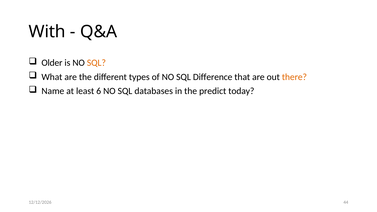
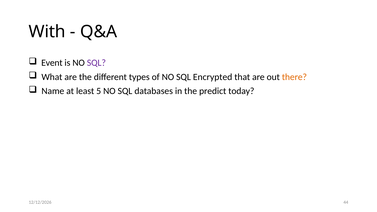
Older: Older -> Event
SQL at (96, 63) colour: orange -> purple
Difference: Difference -> Encrypted
6: 6 -> 5
